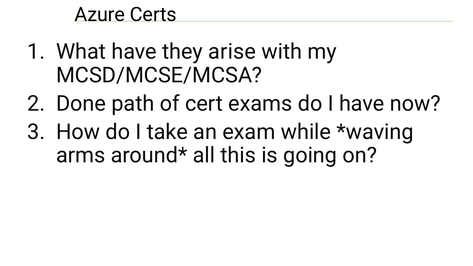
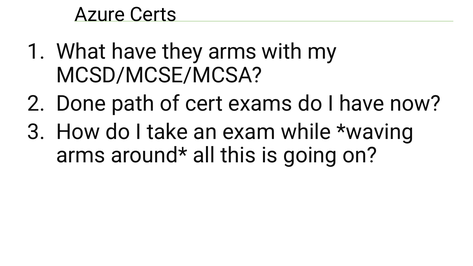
they arise: arise -> arms
